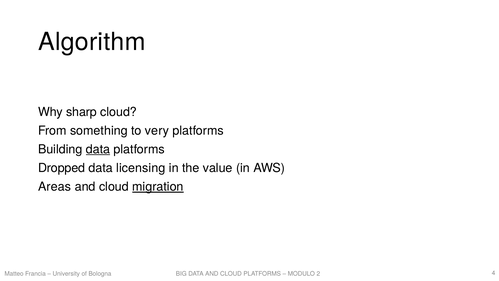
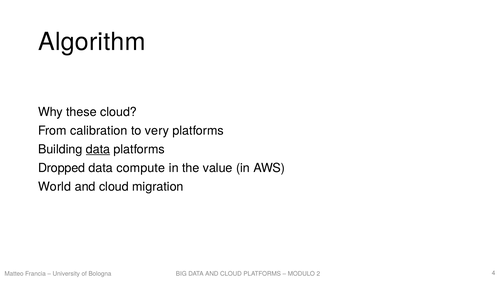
sharp: sharp -> these
something: something -> calibration
licensing: licensing -> compute
Areas: Areas -> World
migration underline: present -> none
